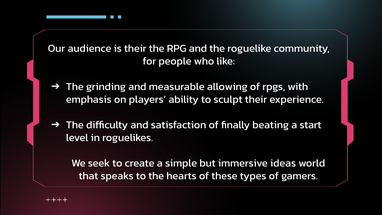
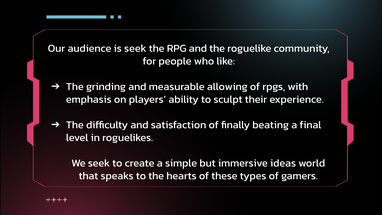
is their: their -> seek
start: start -> final
